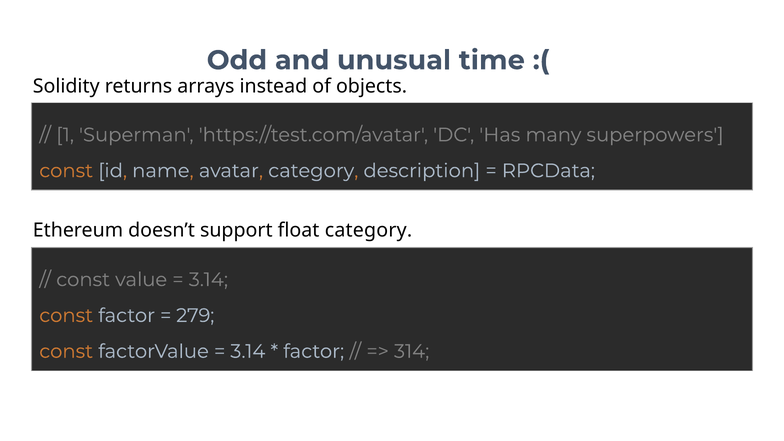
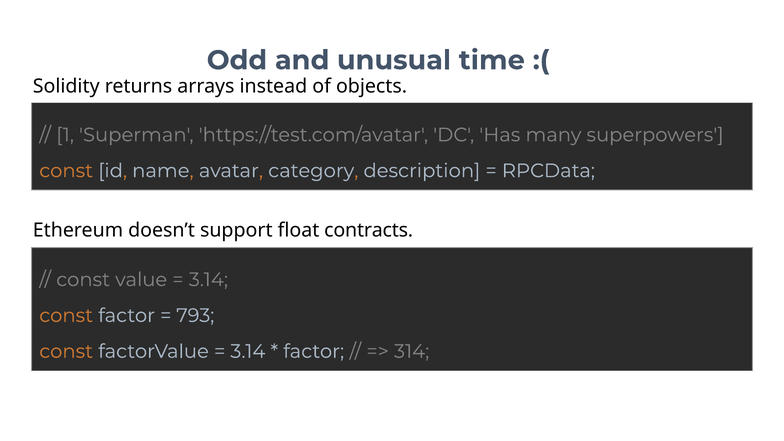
float category: category -> contracts
279: 279 -> 793
